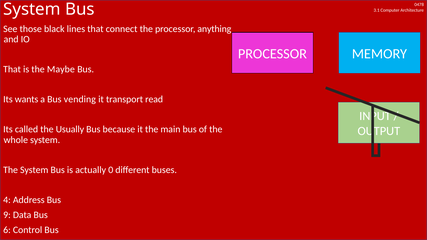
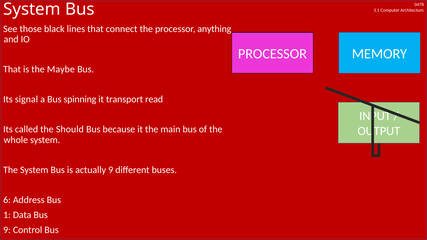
wants: wants -> signal
vending: vending -> spinning
Usually: Usually -> Should
actually 0: 0 -> 9
4: 4 -> 6
9: 9 -> 1
6 at (7, 230): 6 -> 9
